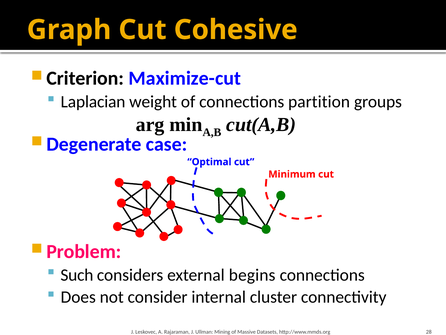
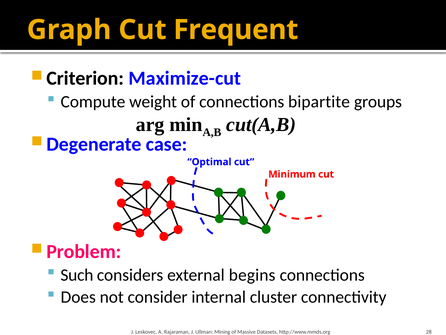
Cohesive: Cohesive -> Frequent
Laplacian: Laplacian -> Compute
partition: partition -> bipartite
